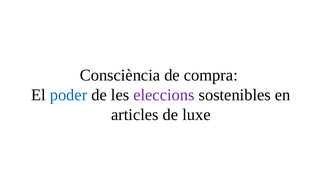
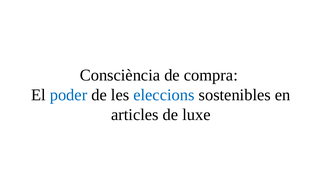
eleccions colour: purple -> blue
